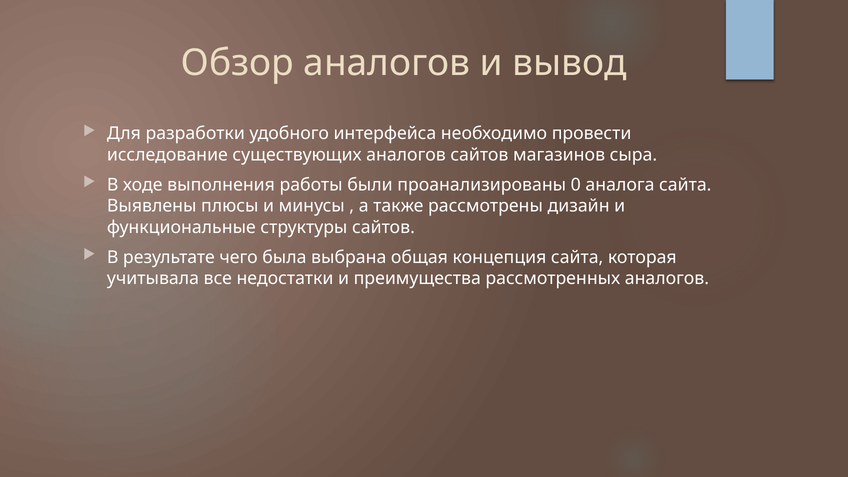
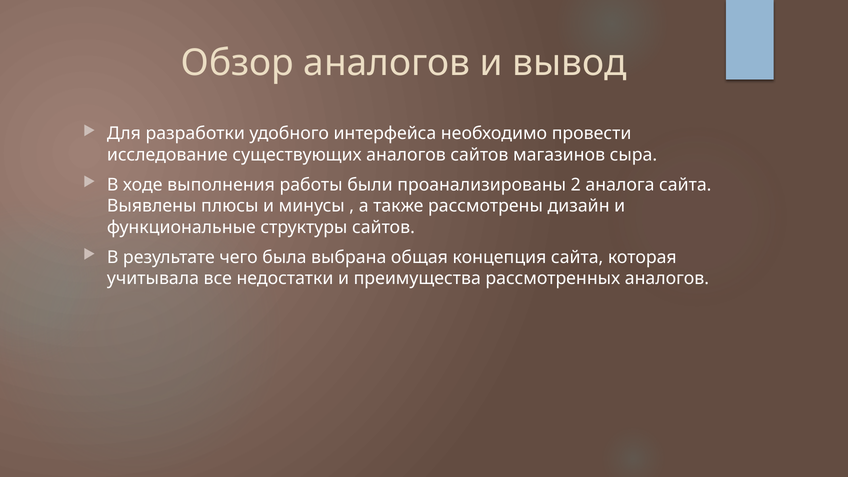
0: 0 -> 2
